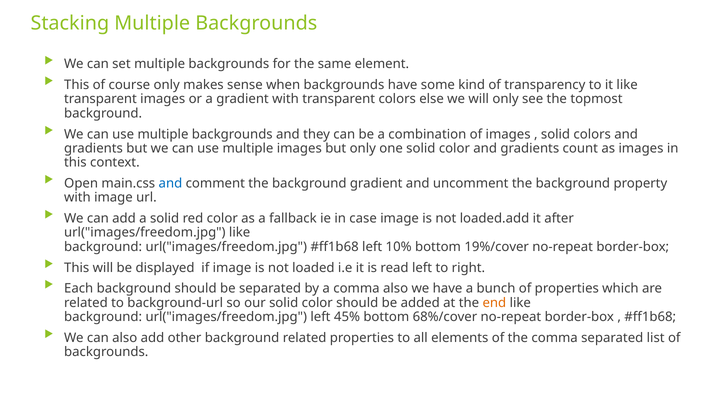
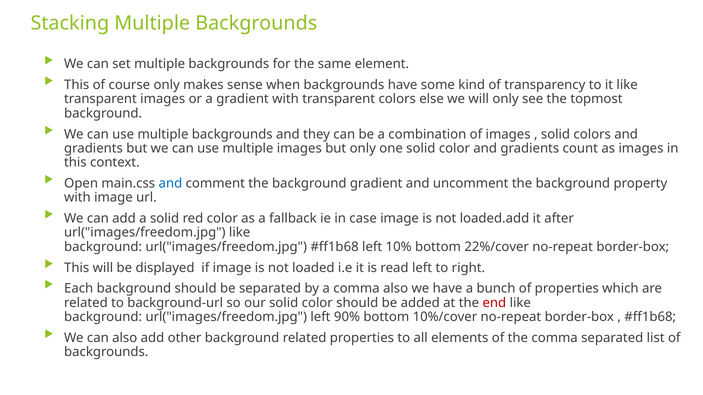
19%/cover: 19%/cover -> 22%/cover
end colour: orange -> red
45%: 45% -> 90%
68%/cover: 68%/cover -> 10%/cover
